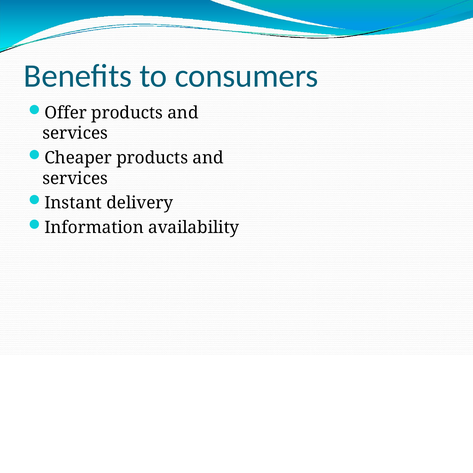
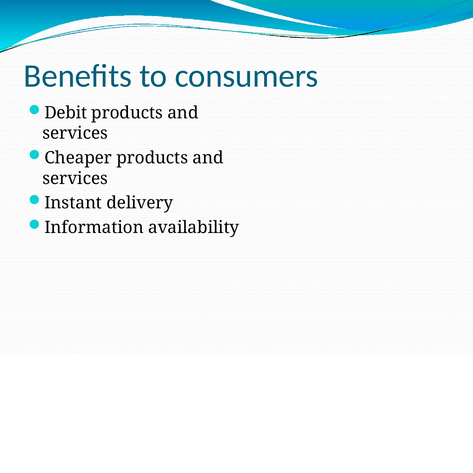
Offer: Offer -> Debit
